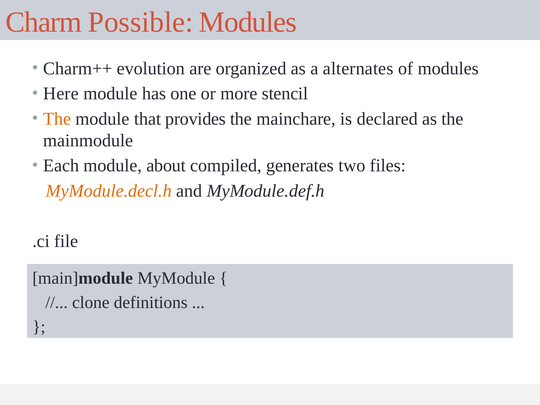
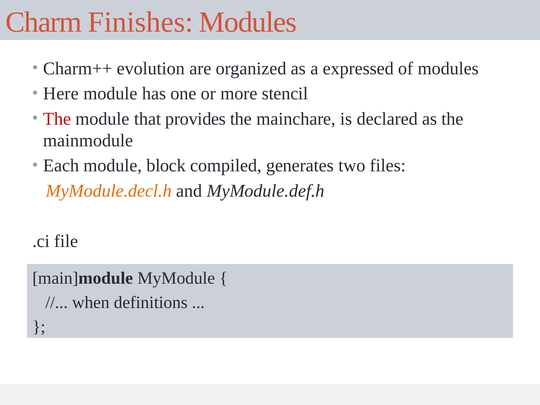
Possible: Possible -> Finishes
alternates: alternates -> expressed
The at (57, 119) colour: orange -> red
about: about -> block
clone: clone -> when
